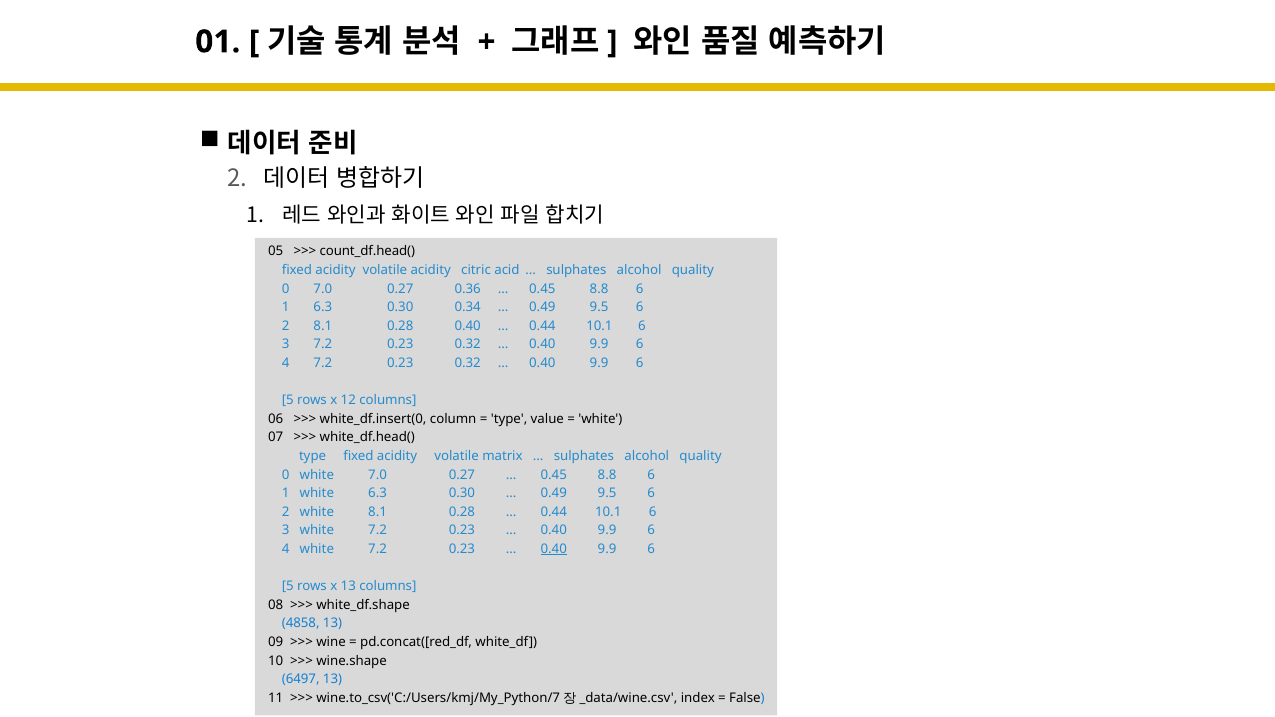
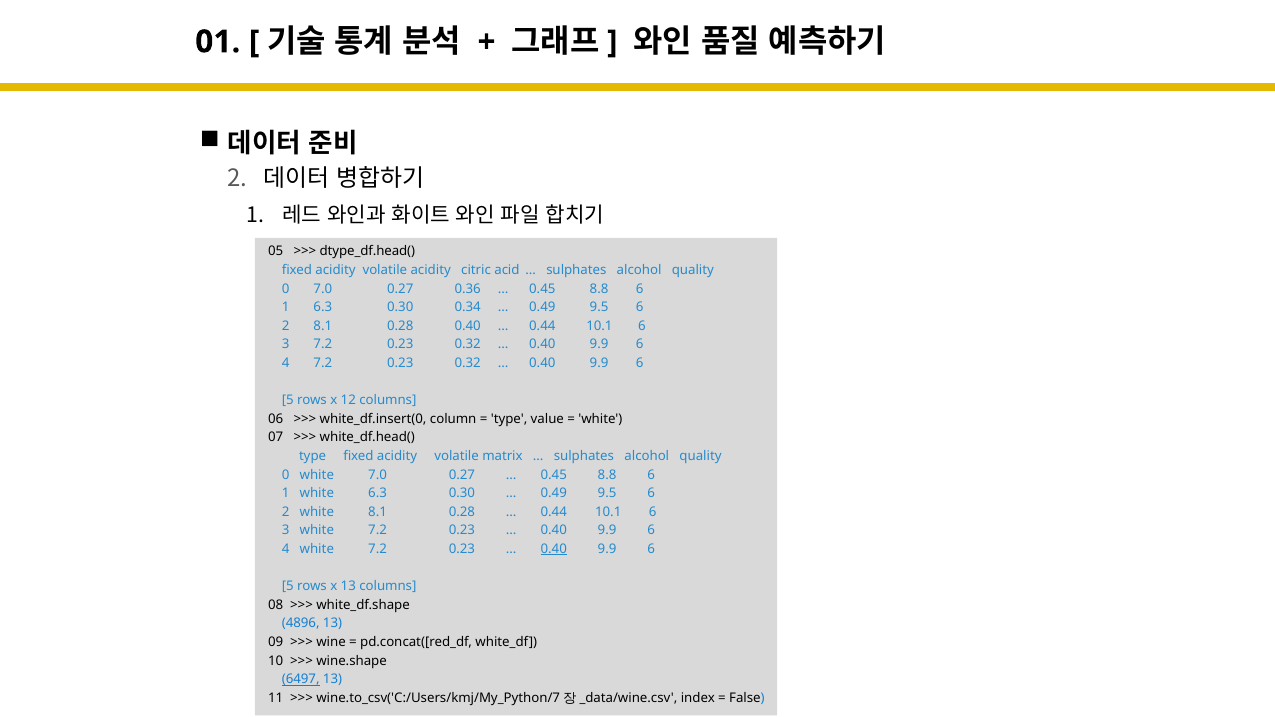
count_df.head(: count_df.head( -> dtype_df.head(
4858: 4858 -> 4896
6497 underline: none -> present
